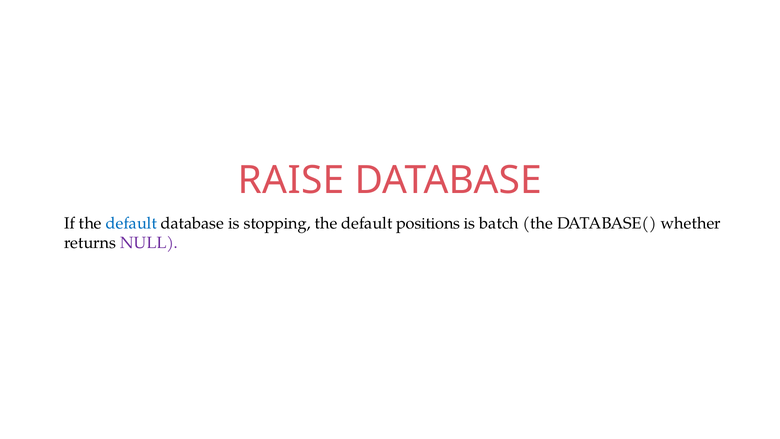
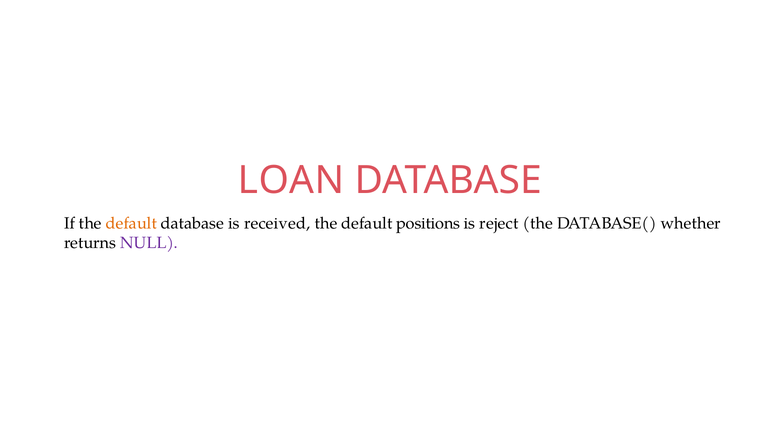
RAISE: RAISE -> LOAN
default at (131, 223) colour: blue -> orange
stopping: stopping -> received
batch: batch -> reject
